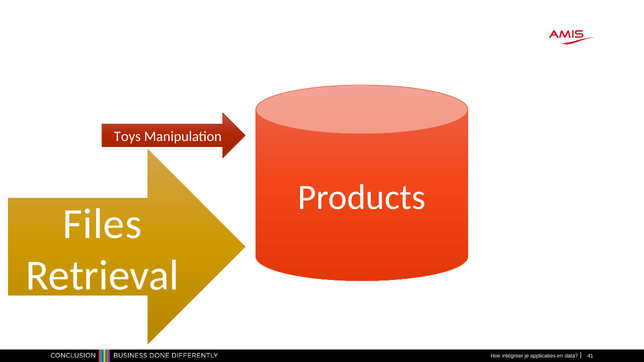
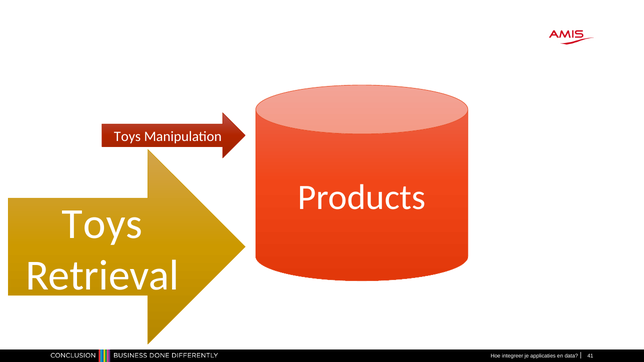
Files at (102, 224): Files -> Toys
